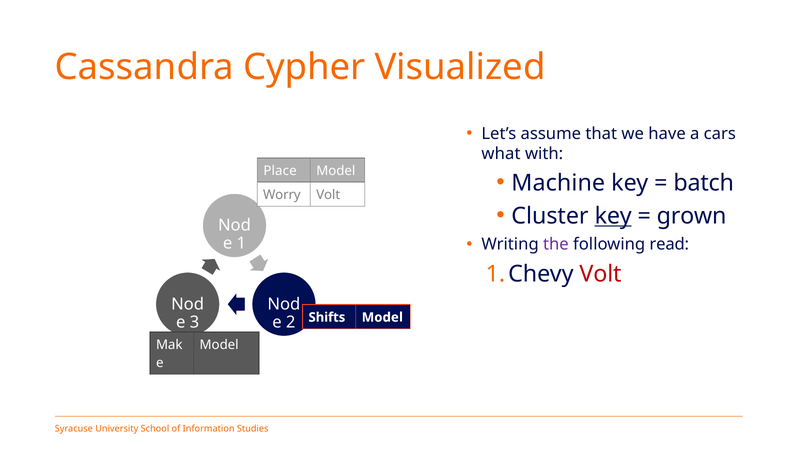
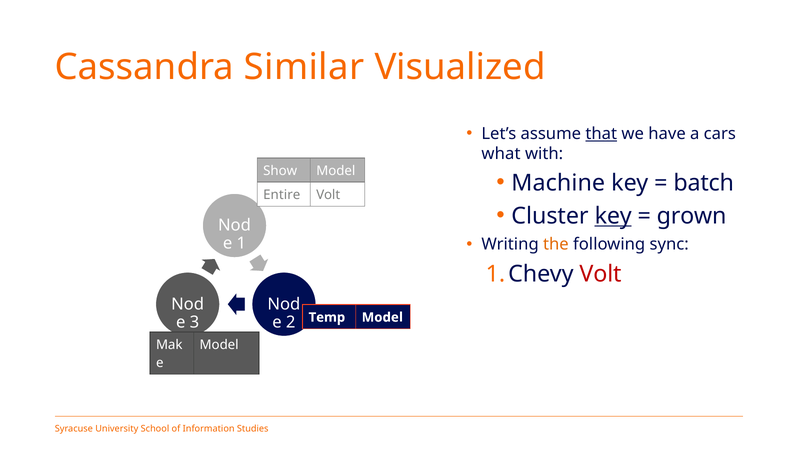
Cypher: Cypher -> Similar
that underline: none -> present
Place: Place -> Show
Worry: Worry -> Entire
the colour: purple -> orange
read: read -> sync
Shifts: Shifts -> Temp
